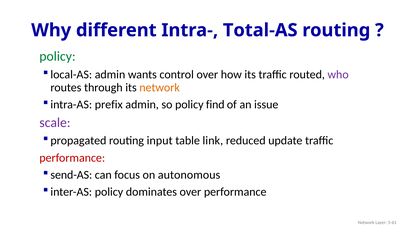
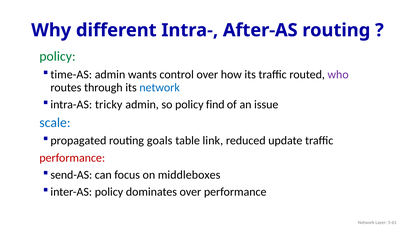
Total-AS: Total-AS -> After-AS
local-AS: local-AS -> time-AS
network at (160, 87) colour: orange -> blue
prefix: prefix -> tricky
scale colour: purple -> blue
input: input -> goals
autonomous: autonomous -> middleboxes
